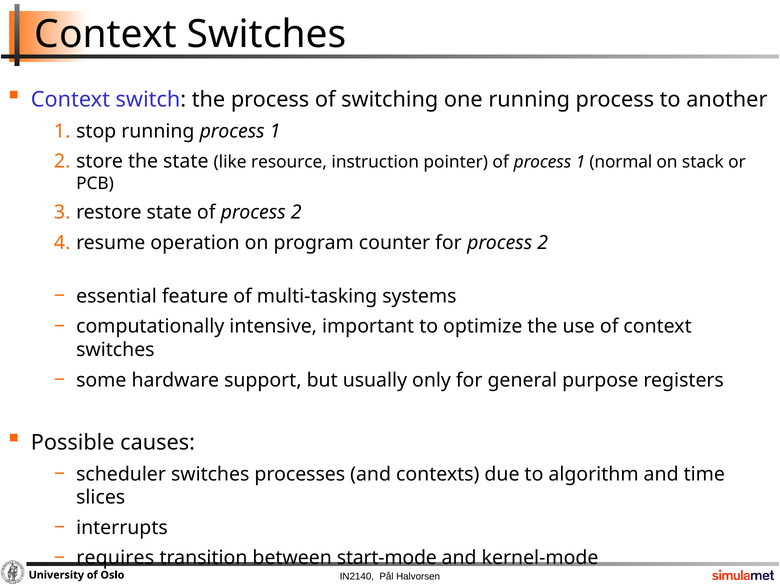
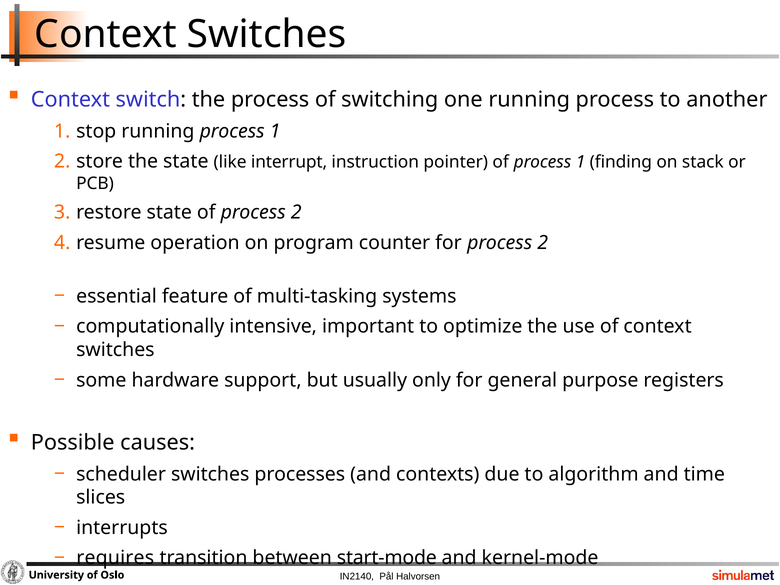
resource: resource -> interrupt
normal: normal -> finding
